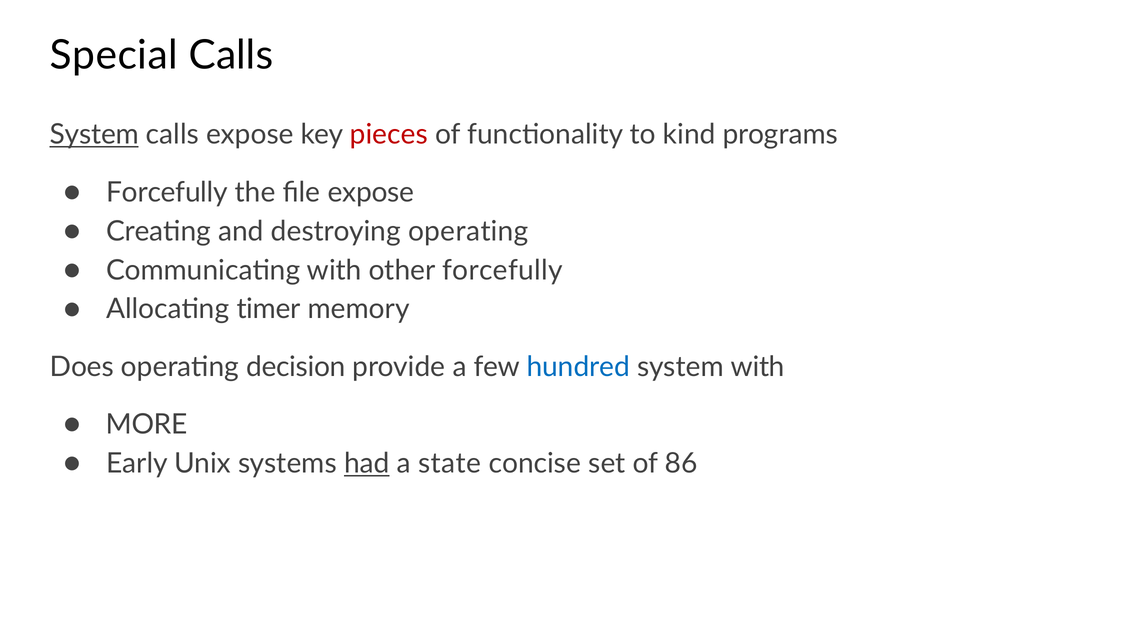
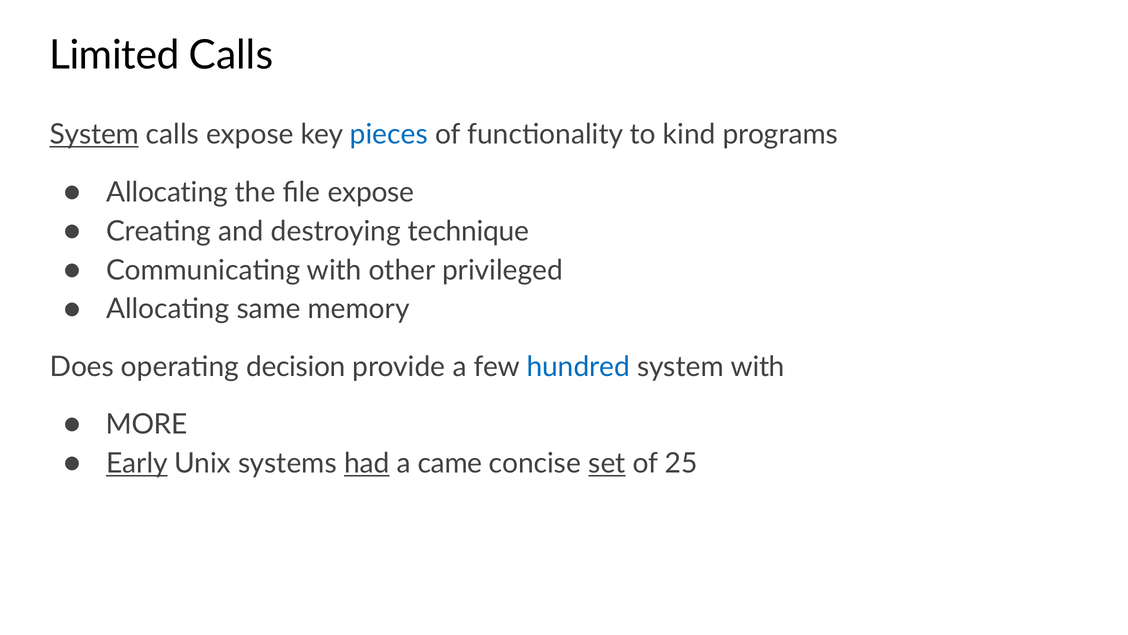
Special: Special -> Limited
pieces colour: red -> blue
Forcefully at (167, 192): Forcefully -> Allocating
destroying operating: operating -> technique
other forcefully: forcefully -> privileged
timer: timer -> same
Early underline: none -> present
state: state -> came
set underline: none -> present
86: 86 -> 25
